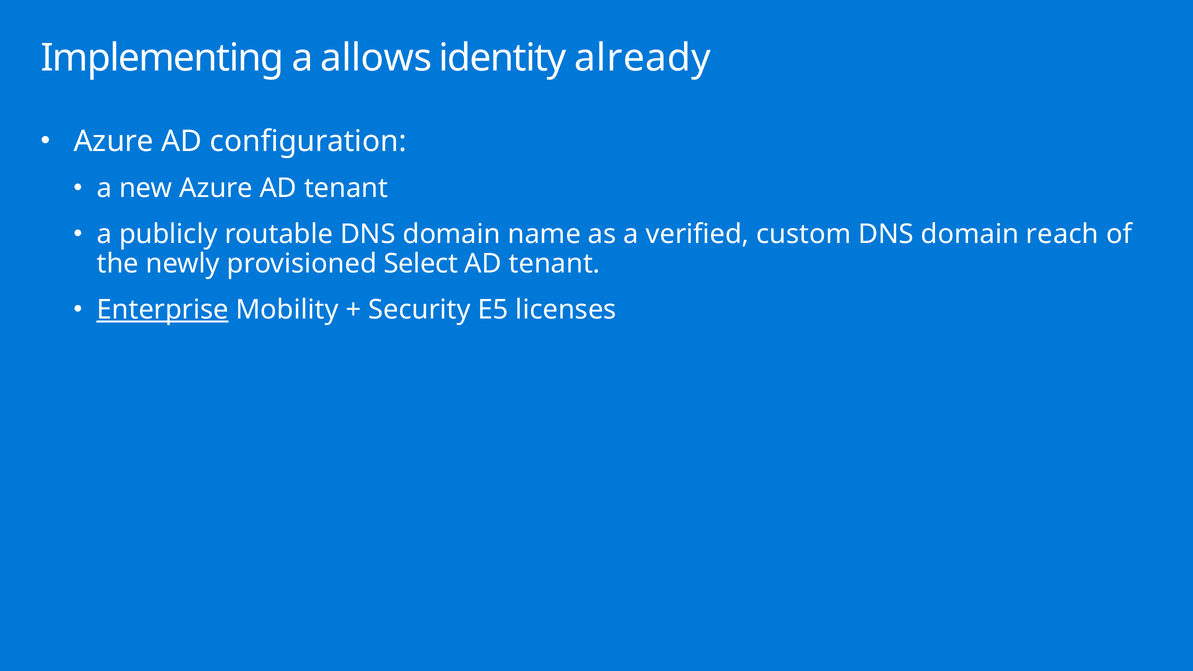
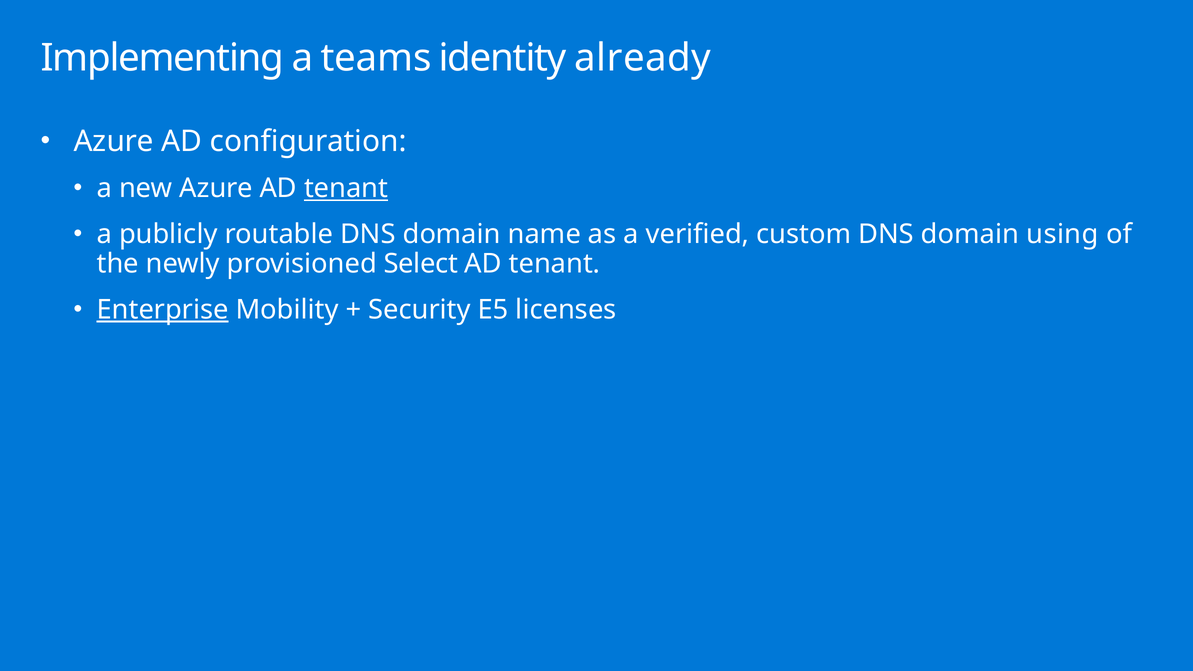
allows: allows -> teams
tenant at (346, 188) underline: none -> present
reach: reach -> using
